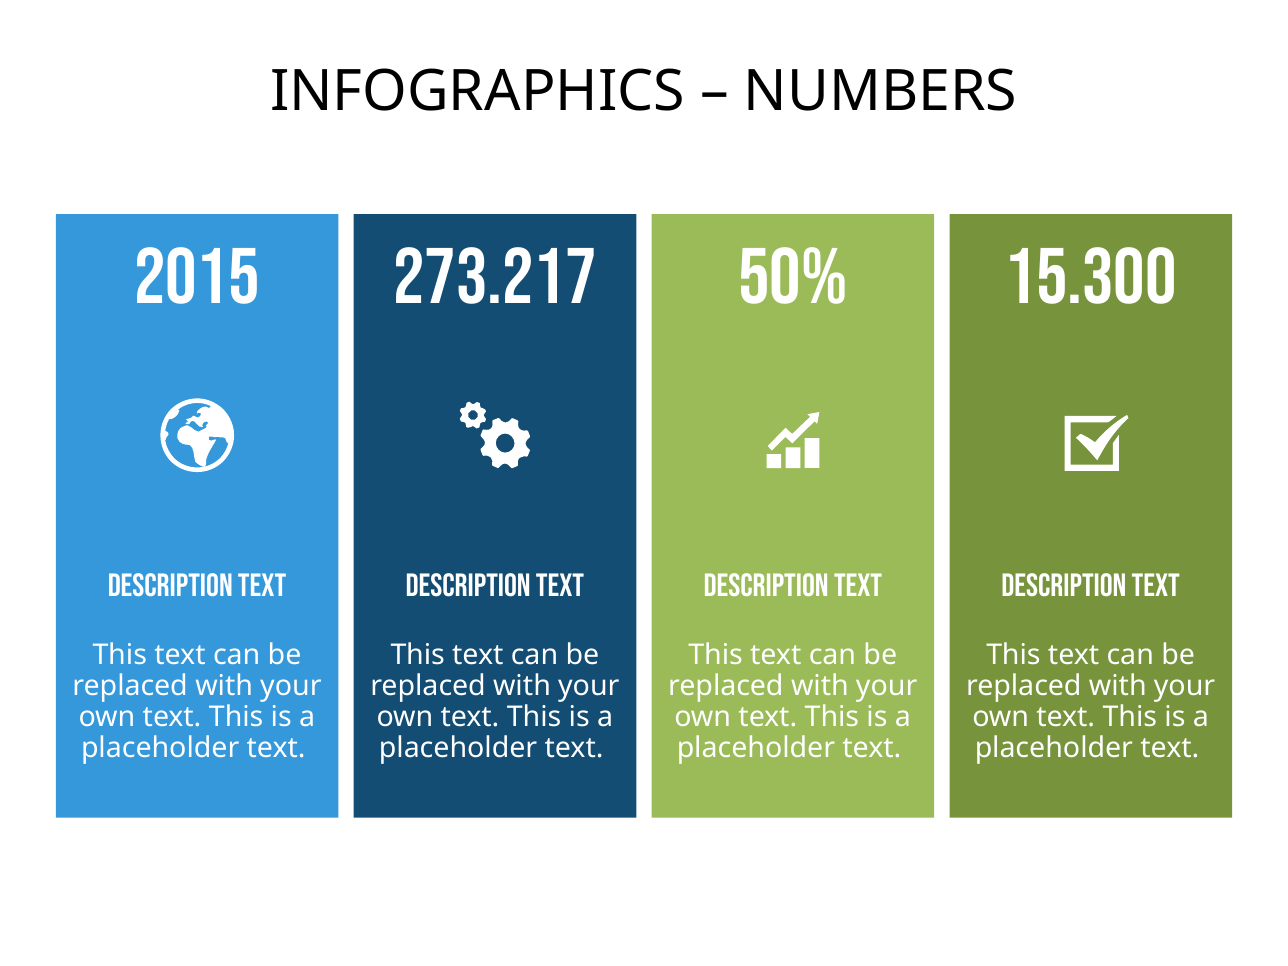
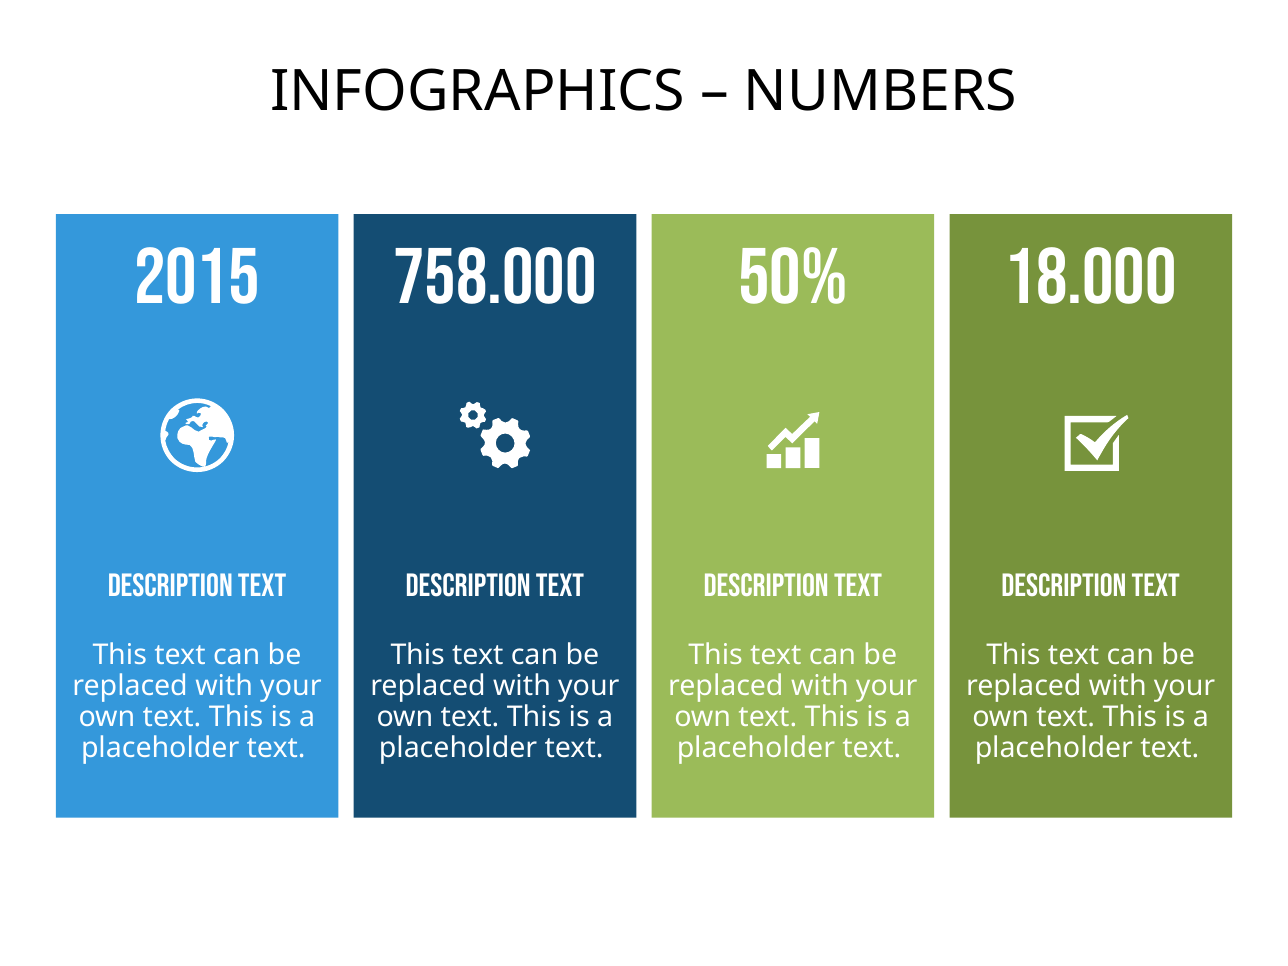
273.217: 273.217 -> 758.000
15.300: 15.300 -> 18.000
